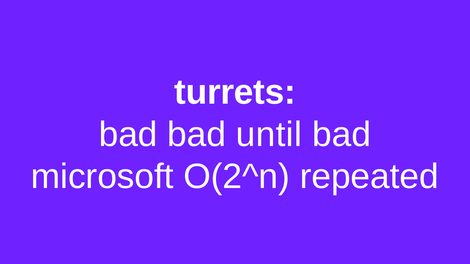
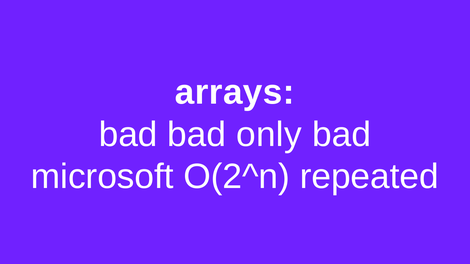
turrets: turrets -> arrays
until: until -> only
